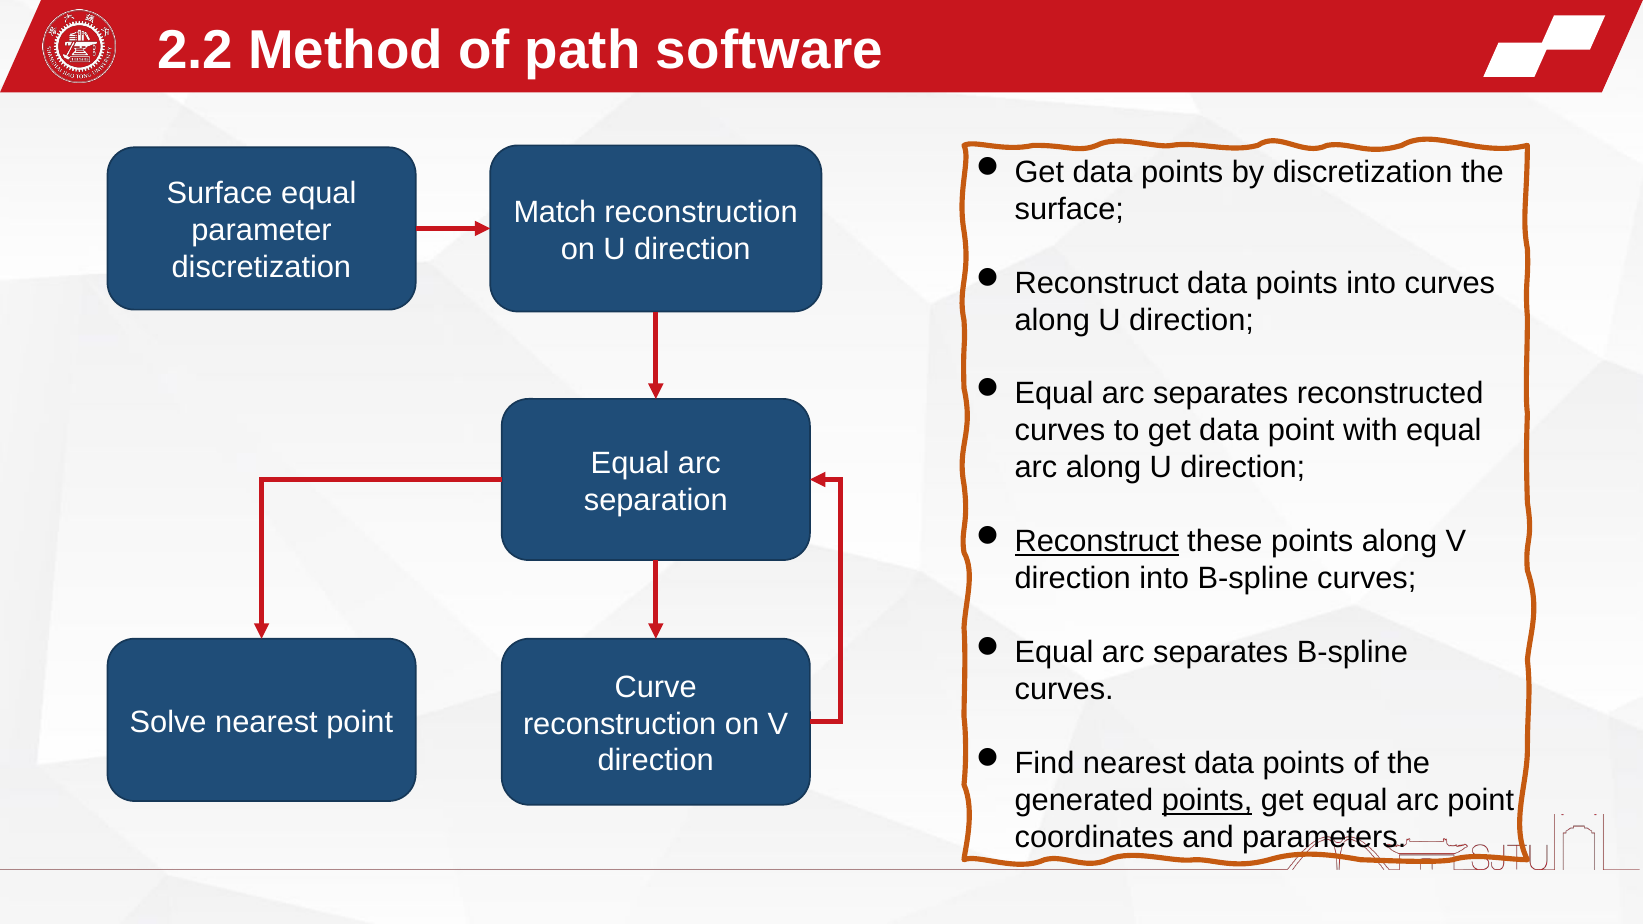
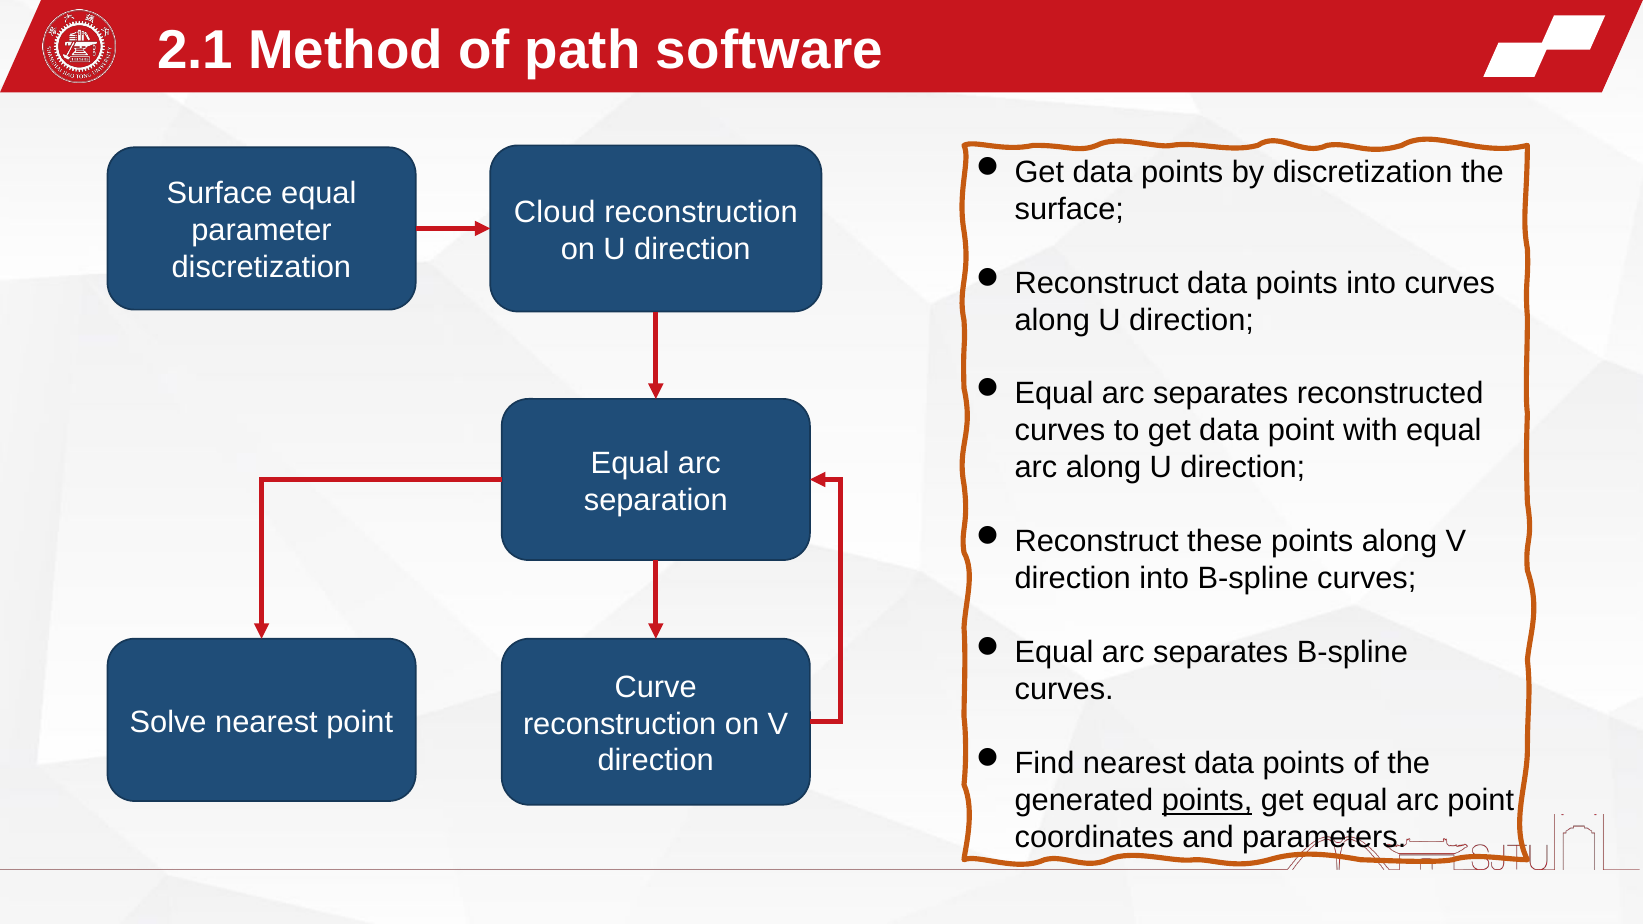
2.2: 2.2 -> 2.1
Match: Match -> Cloud
Reconstruct at (1097, 542) underline: present -> none
